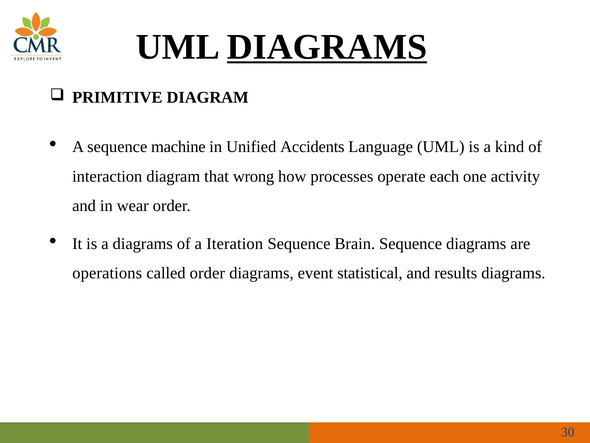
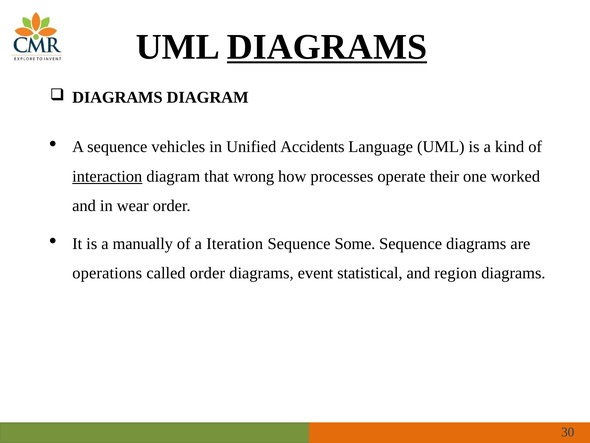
PRIMITIVE at (117, 97): PRIMITIVE -> DIAGRAMS
machine: machine -> vehicles
interaction underline: none -> present
each: each -> their
activity: activity -> worked
a diagrams: diagrams -> manually
Brain: Brain -> Some
results: results -> region
